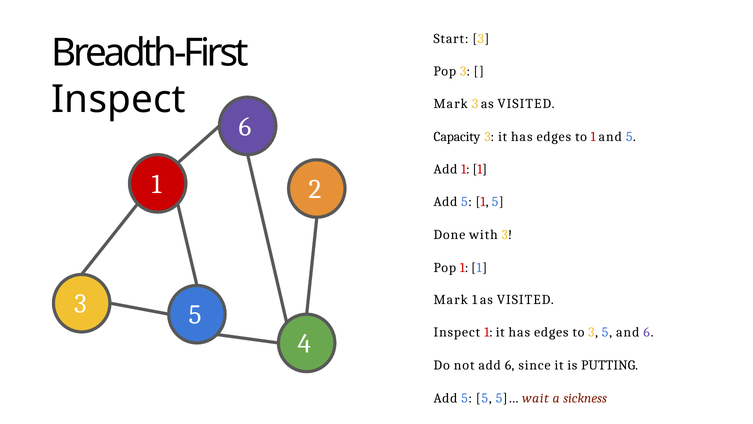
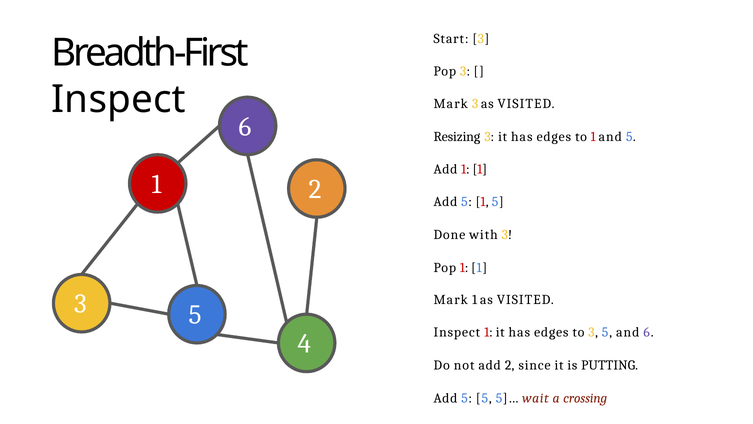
Capacity: Capacity -> Resizing
add 6: 6 -> 2
sickness: sickness -> crossing
